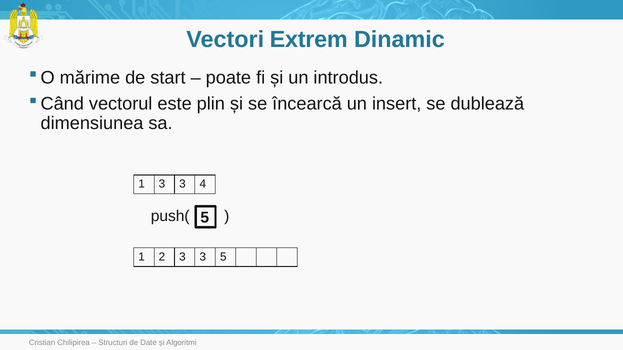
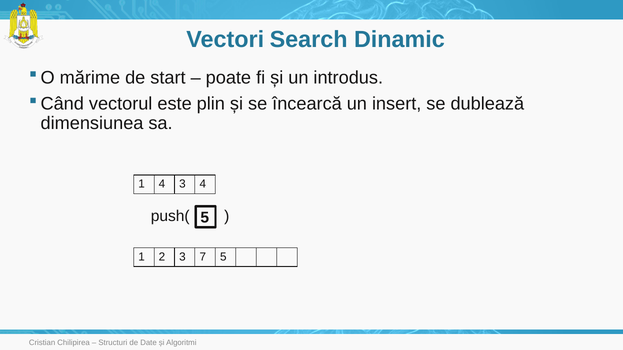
Extrem: Extrem -> Search
1 3: 3 -> 4
2 3 3: 3 -> 7
